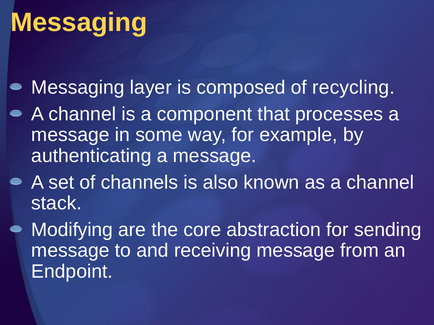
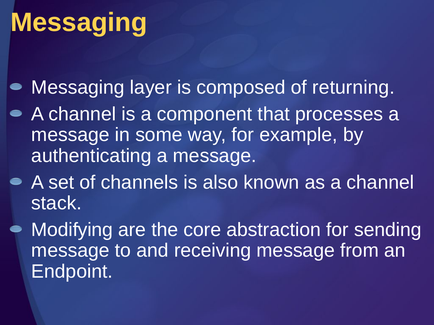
recycling: recycling -> returning
